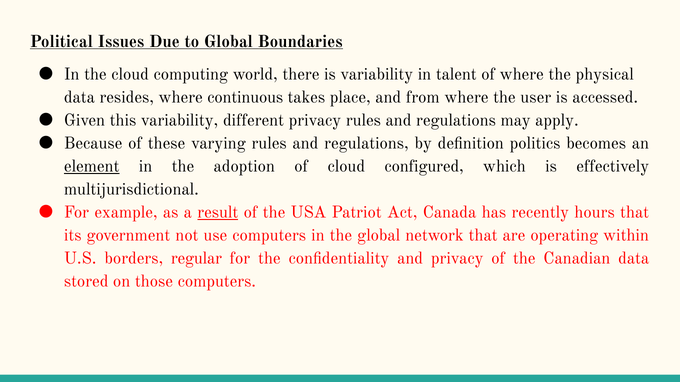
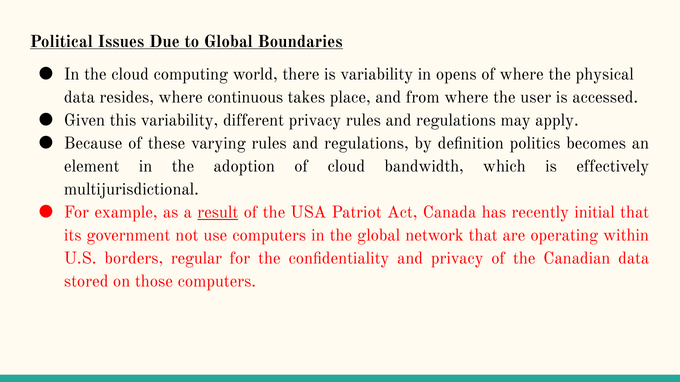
talent: talent -> opens
element underline: present -> none
configured: configured -> bandwidth
hours: hours -> initial
